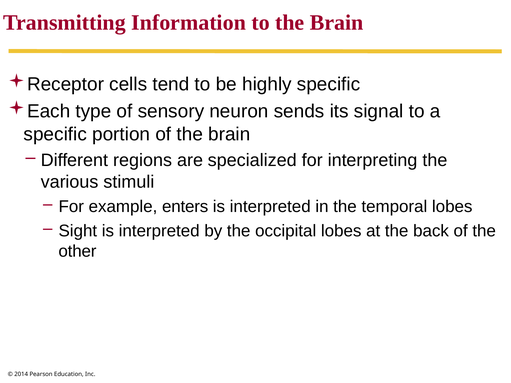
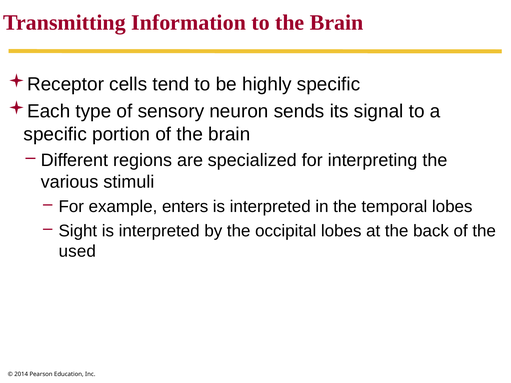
other: other -> used
